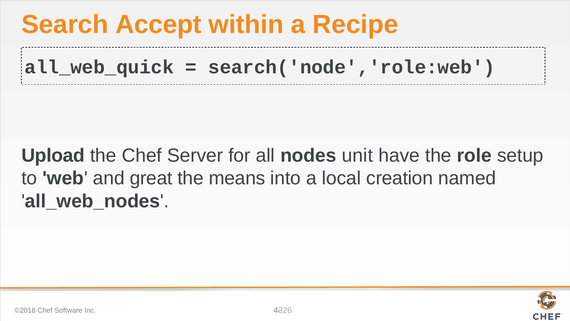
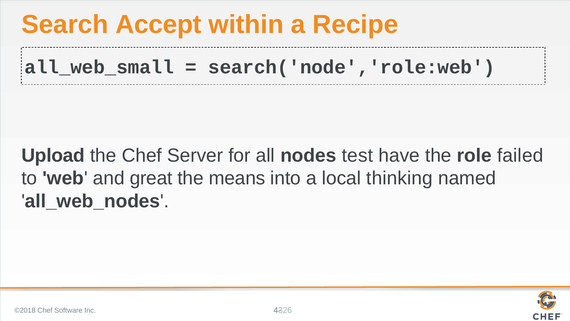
all_web_quick: all_web_quick -> all_web_small
unit: unit -> test
setup: setup -> failed
creation: creation -> thinking
